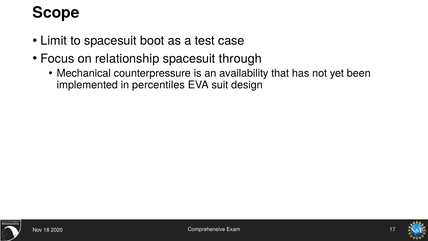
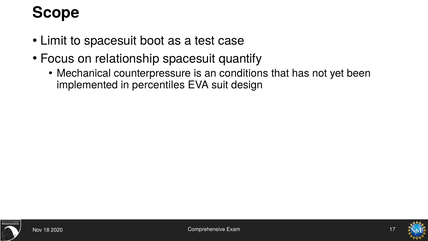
through: through -> quantify
availability: availability -> conditions
